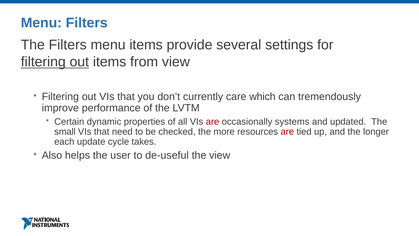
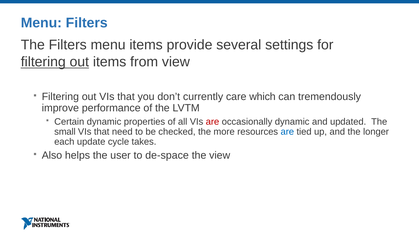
occasionally systems: systems -> dynamic
are at (287, 132) colour: red -> blue
de-useful: de-useful -> de-space
